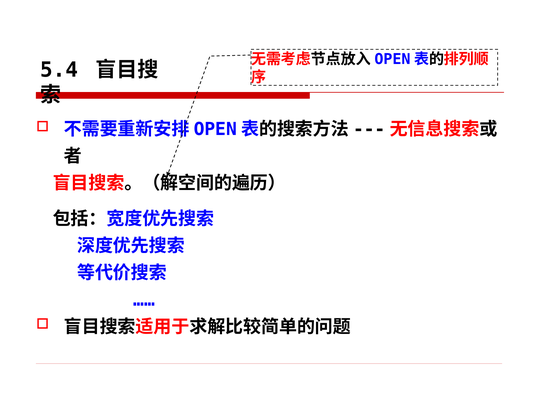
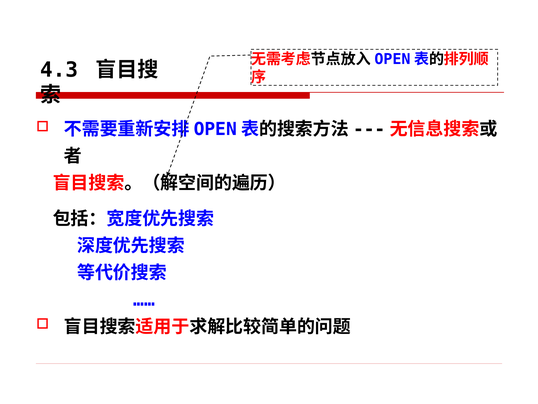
5.4: 5.4 -> 4.3
